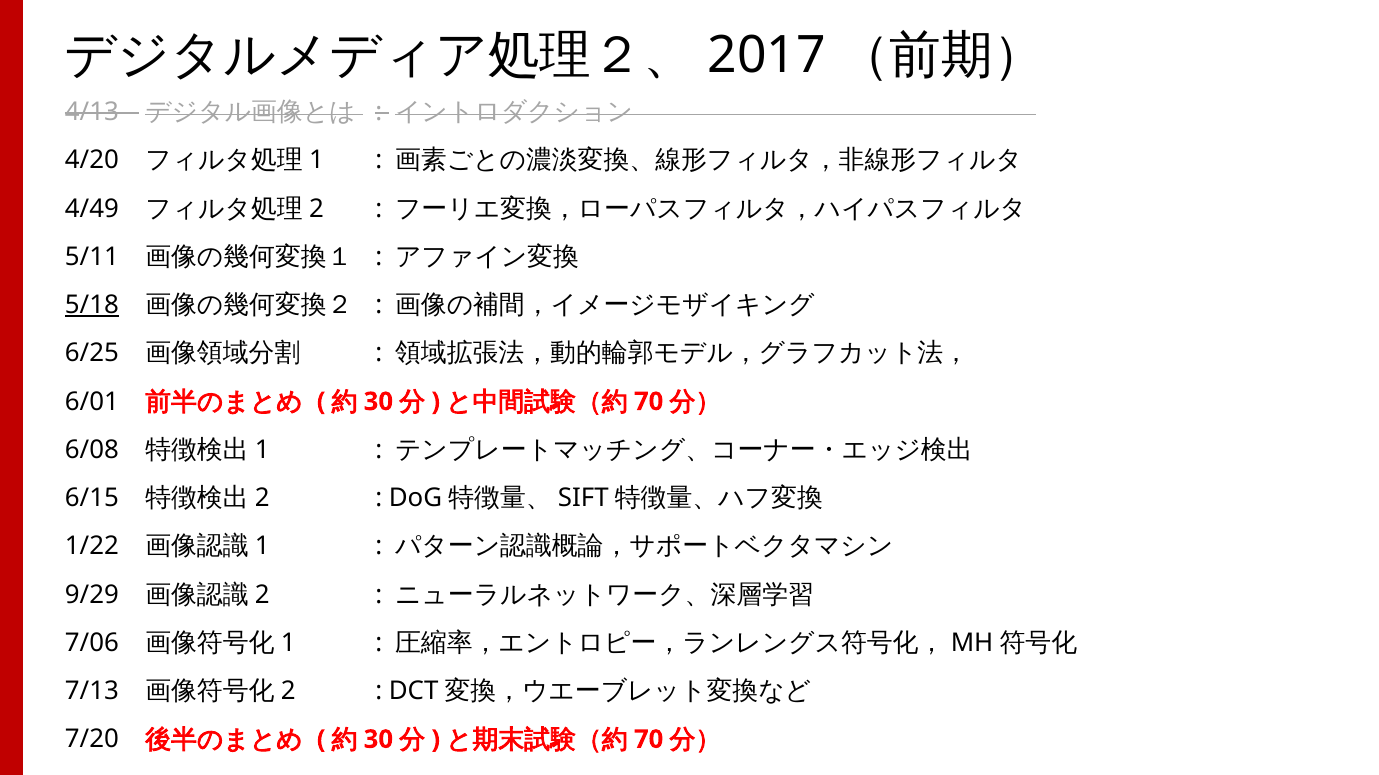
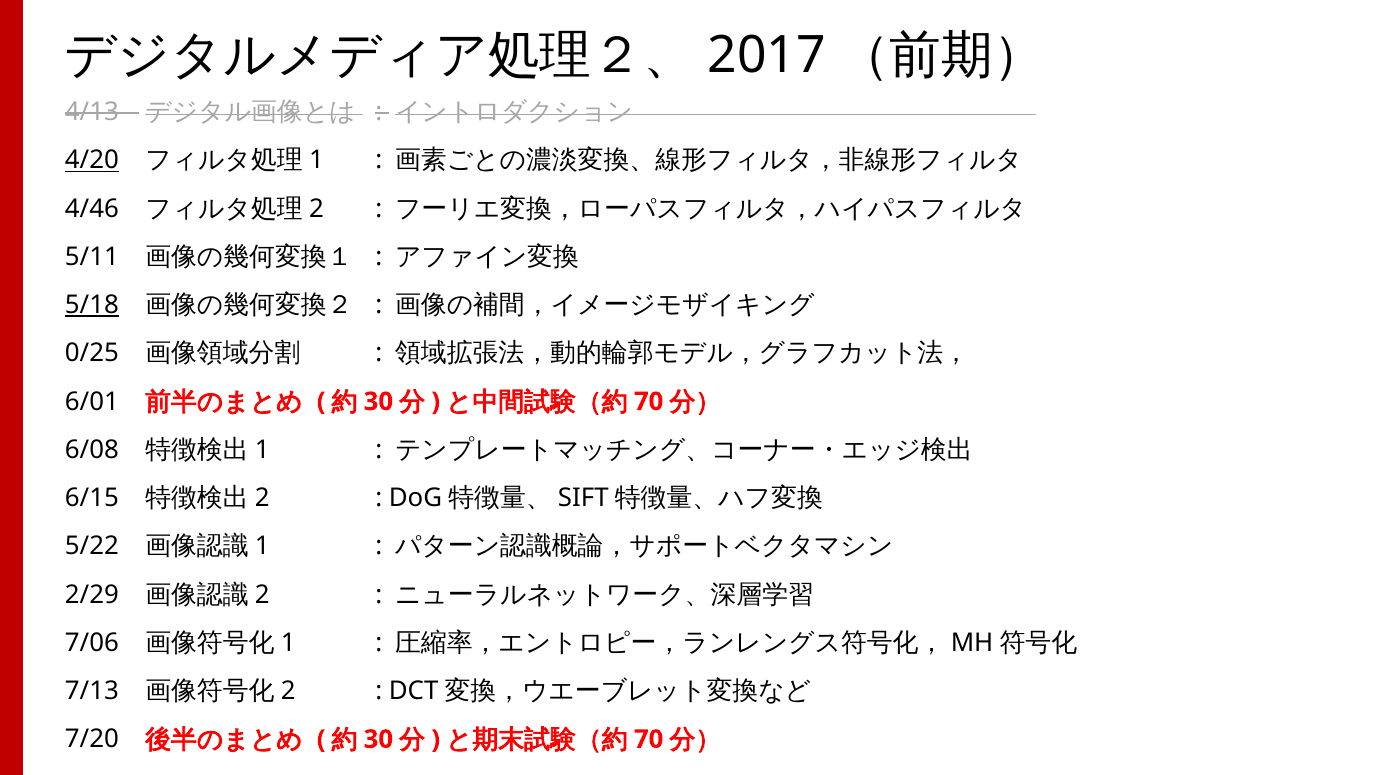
4/20 underline: none -> present
4/49: 4/49 -> 4/46
6/25: 6/25 -> 0/25
1/22: 1/22 -> 5/22
9/29: 9/29 -> 2/29
